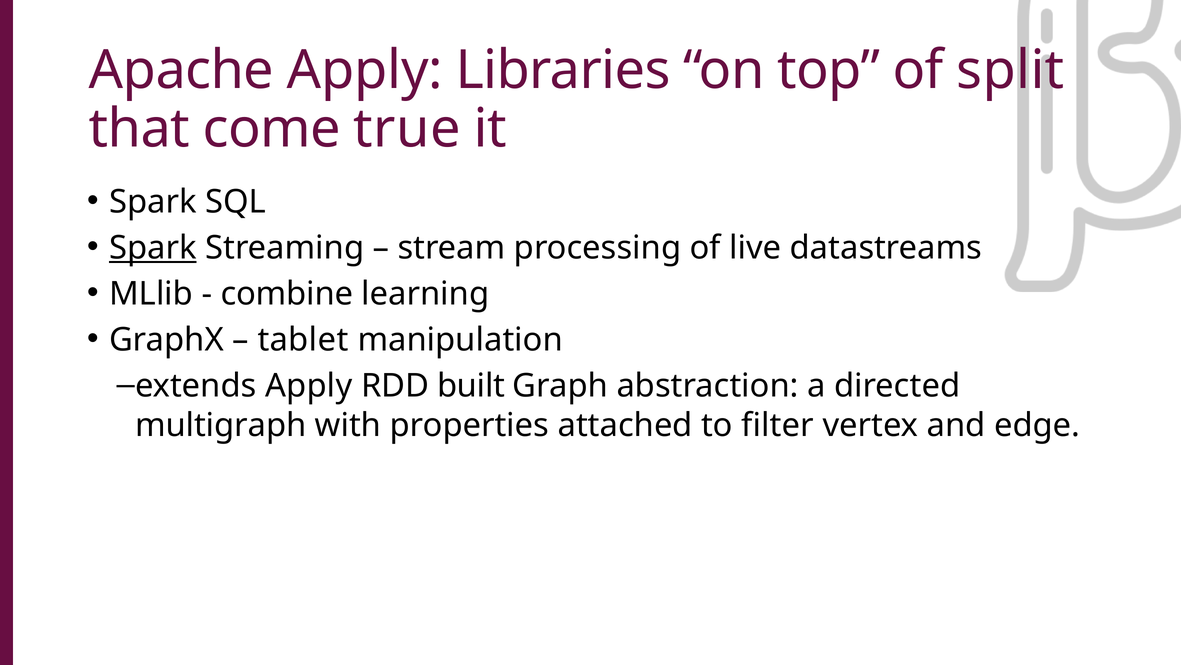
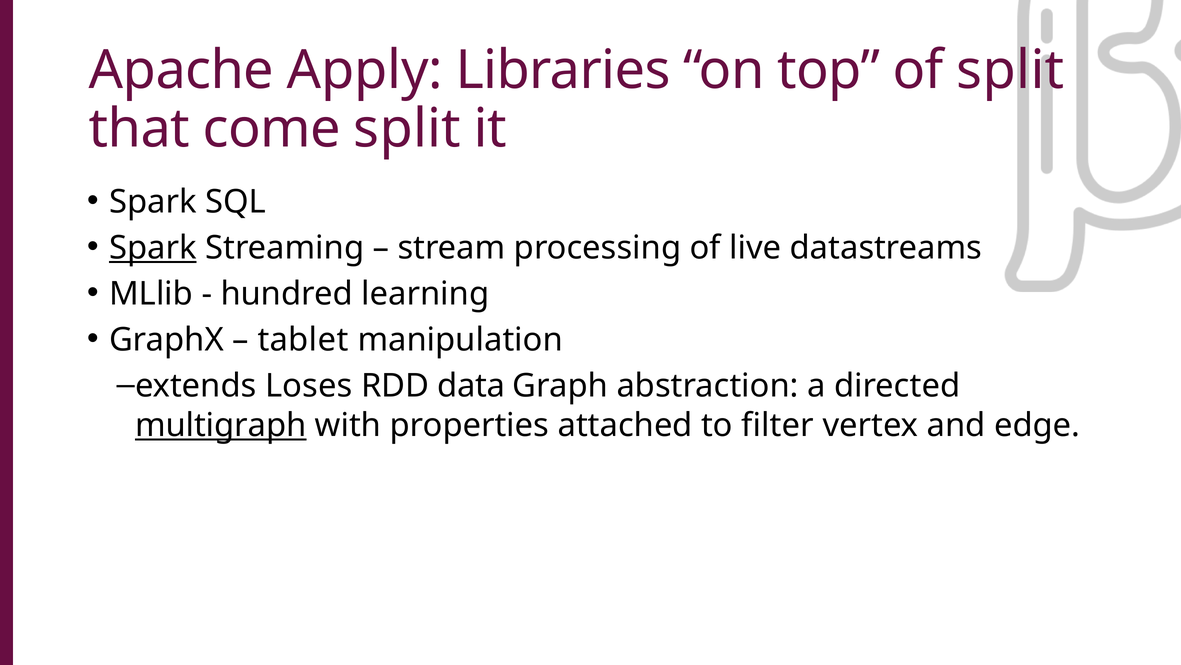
come true: true -> split
combine: combine -> hundred
extends Apply: Apply -> Loses
built: built -> data
multigraph underline: none -> present
